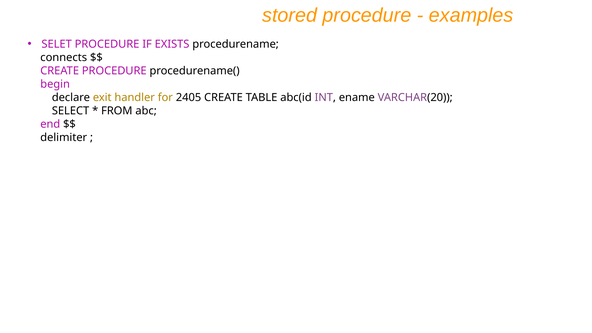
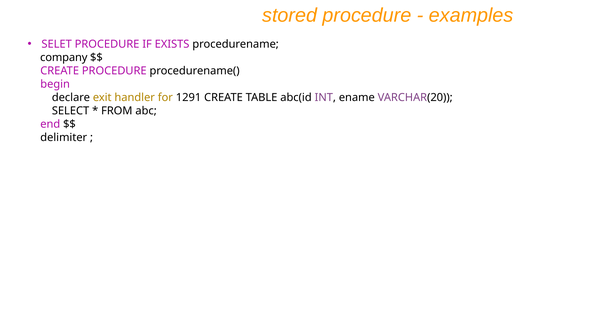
connects: connects -> company
2405: 2405 -> 1291
